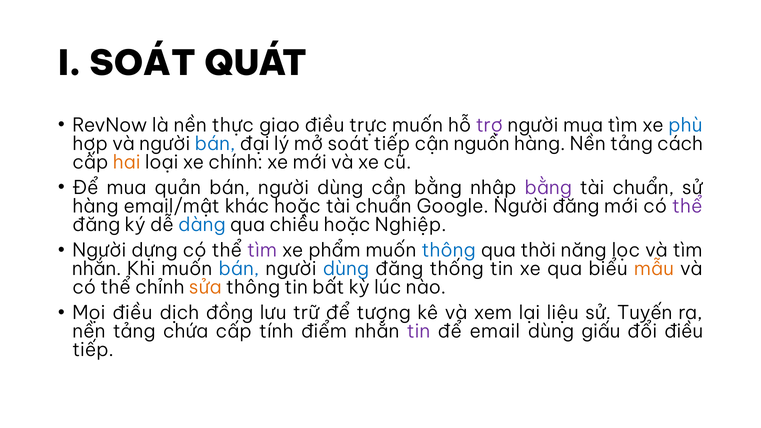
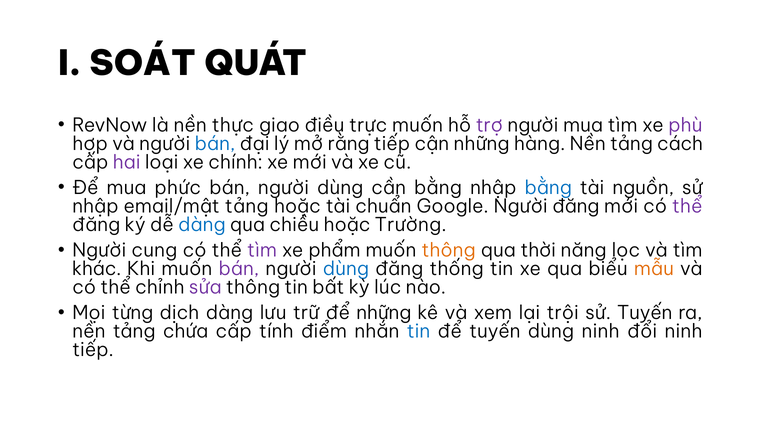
phù colour: blue -> purple
mở soát: soát -> rằng
cận nguồn: nguồn -> những
hai colour: orange -> purple
quản: quản -> phức
bằng at (548, 188) colour: purple -> blue
chuẩn at (643, 188): chuẩn -> nguồn
hàng at (95, 206): hàng -> nhập
email/mật khác: khác -> tảng
Nghiệp: Nghiệp -> Trường
dựng: dựng -> cung
thông at (449, 251) colour: blue -> orange
nhắn at (97, 269): nhắn -> khác
bán at (239, 269) colour: blue -> purple
sửa colour: orange -> purple
Mọi điều: điều -> từng
dịch đồng: đồng -> dàng
để tượng: tượng -> những
liệu: liệu -> trội
tin at (419, 332) colour: purple -> blue
để email: email -> tuyến
dùng giấu: giấu -> ninh
đổi điều: điều -> ninh
